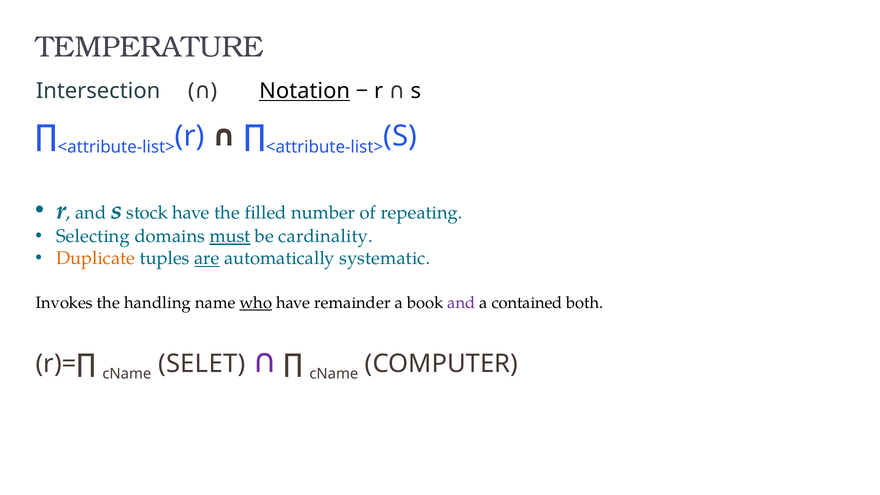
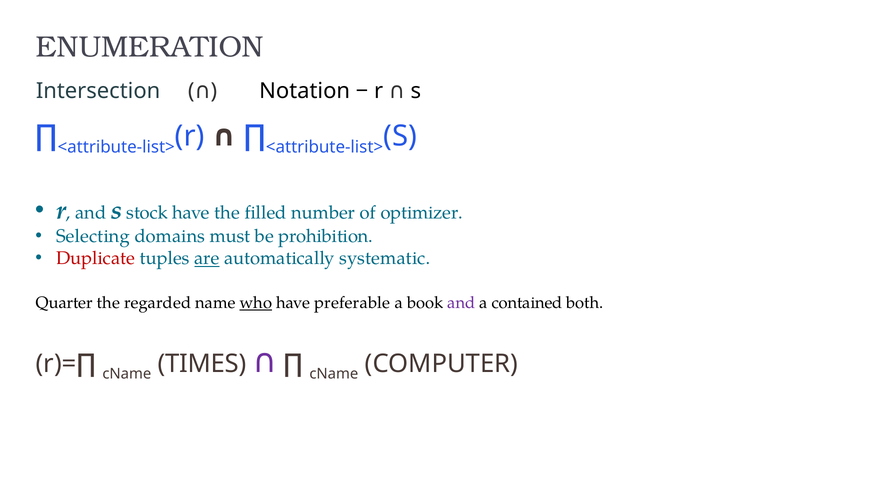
TEMPERATURE: TEMPERATURE -> ENUMERATION
Notation underline: present -> none
repeating: repeating -> optimizer
must underline: present -> none
cardinality: cardinality -> prohibition
Duplicate colour: orange -> red
Invokes: Invokes -> Quarter
handling: handling -> regarded
remainder: remainder -> preferable
SELET: SELET -> TIMES
